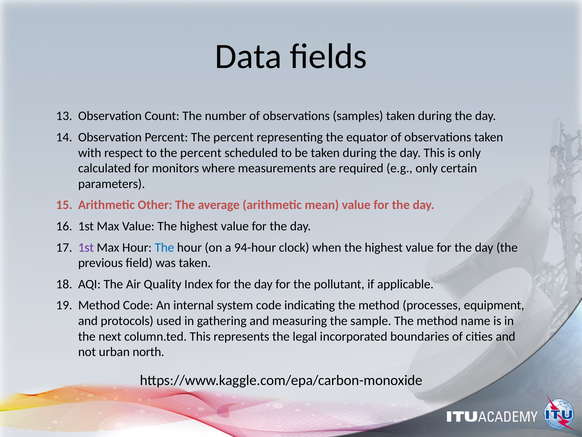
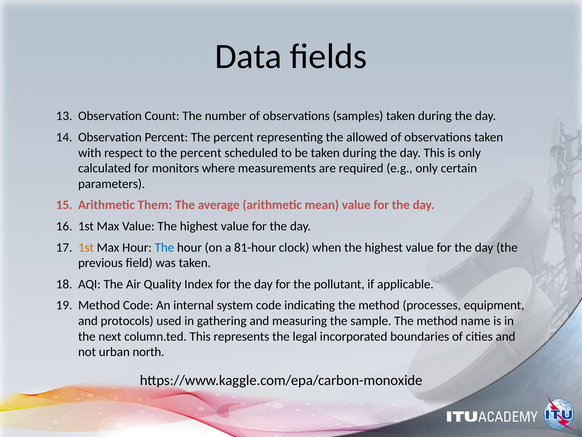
equator: equator -> allowed
Other: Other -> Them
1st at (86, 247) colour: purple -> orange
94-hour: 94-hour -> 81-hour
